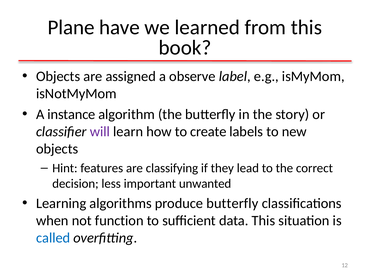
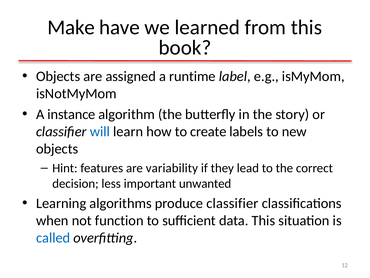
Plane: Plane -> Make
observe: observe -> runtime
will colour: purple -> blue
classifying: classifying -> variability
produce butterfly: butterfly -> classifier
